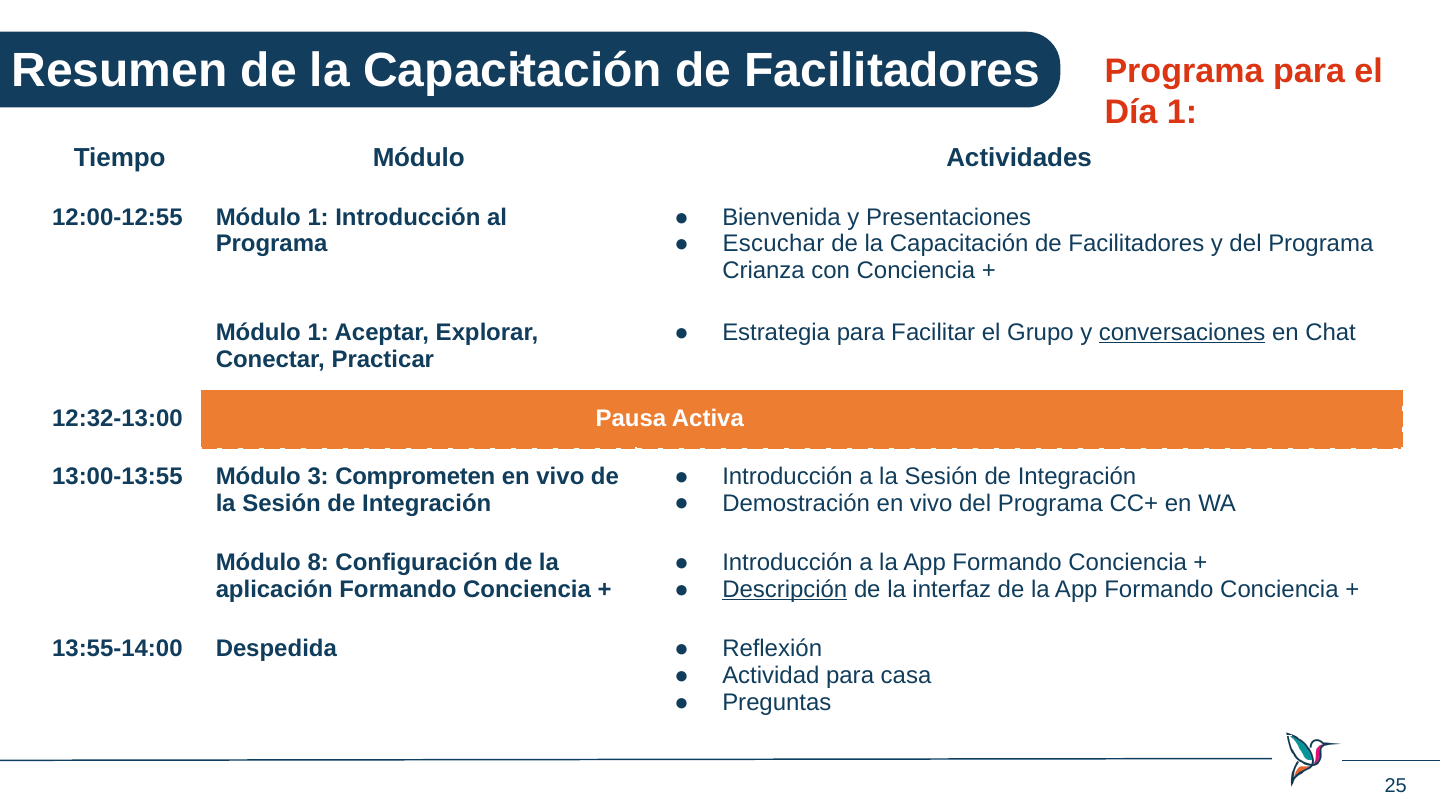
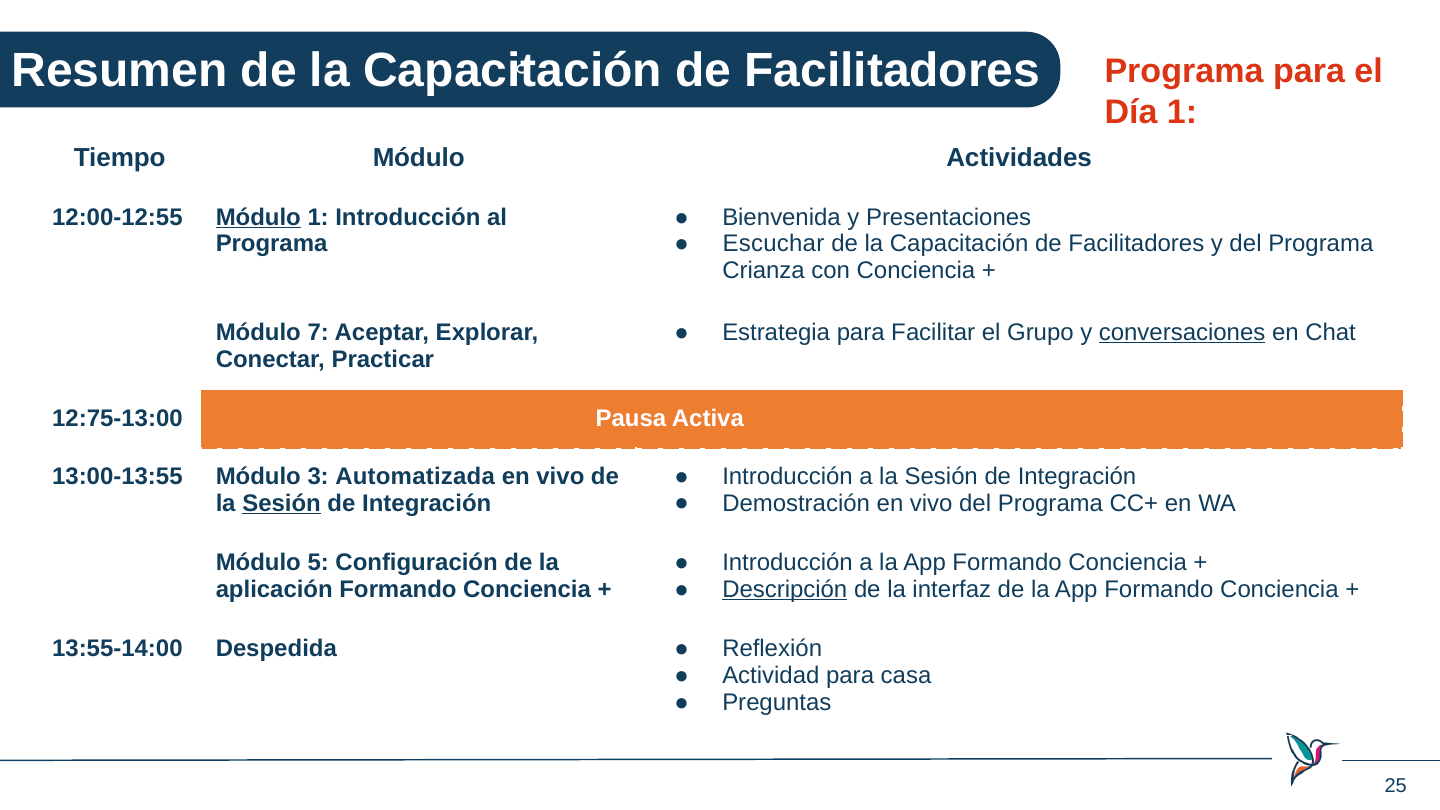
Módulo at (258, 217) underline: none -> present
1 at (318, 332): 1 -> 7
12:32-13:00: 12:32-13:00 -> 12:75-13:00
Comprometen: Comprometen -> Automatizada
Sesión at (282, 503) underline: none -> present
8: 8 -> 5
